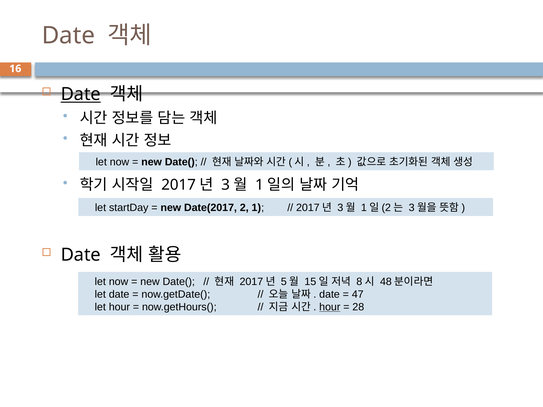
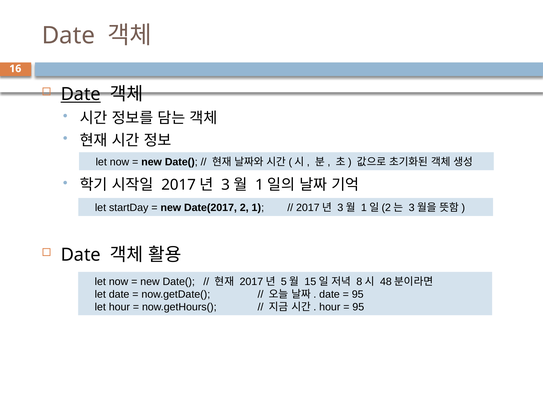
47 at (358, 294): 47 -> 95
hour at (330, 307) underline: present -> none
28 at (358, 307): 28 -> 95
